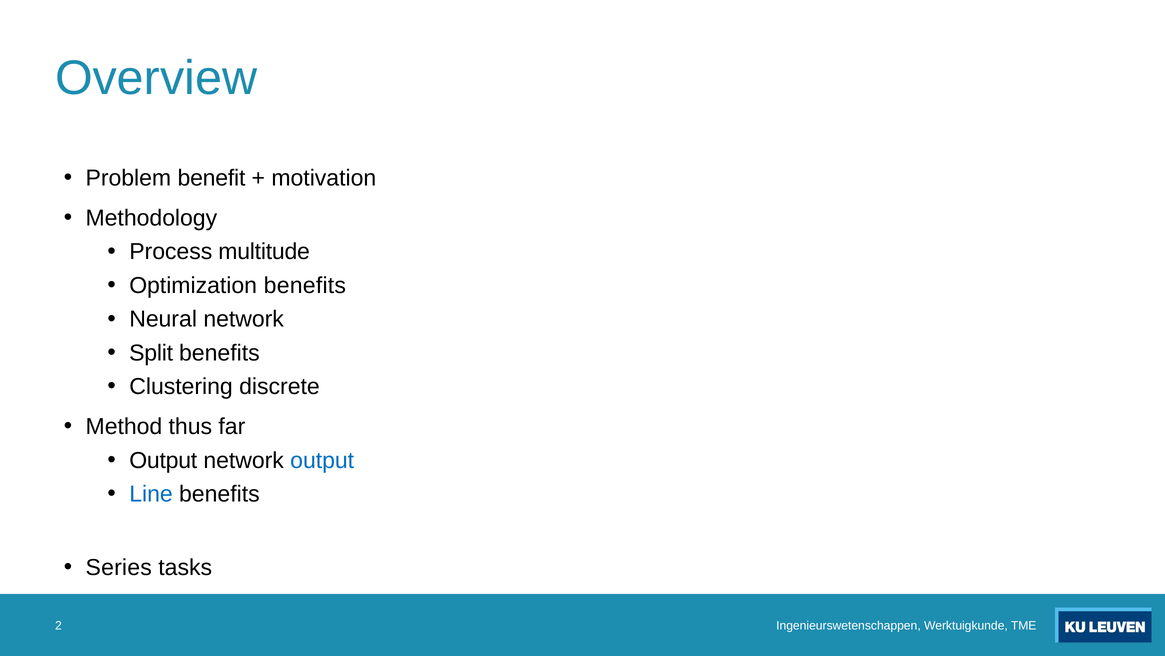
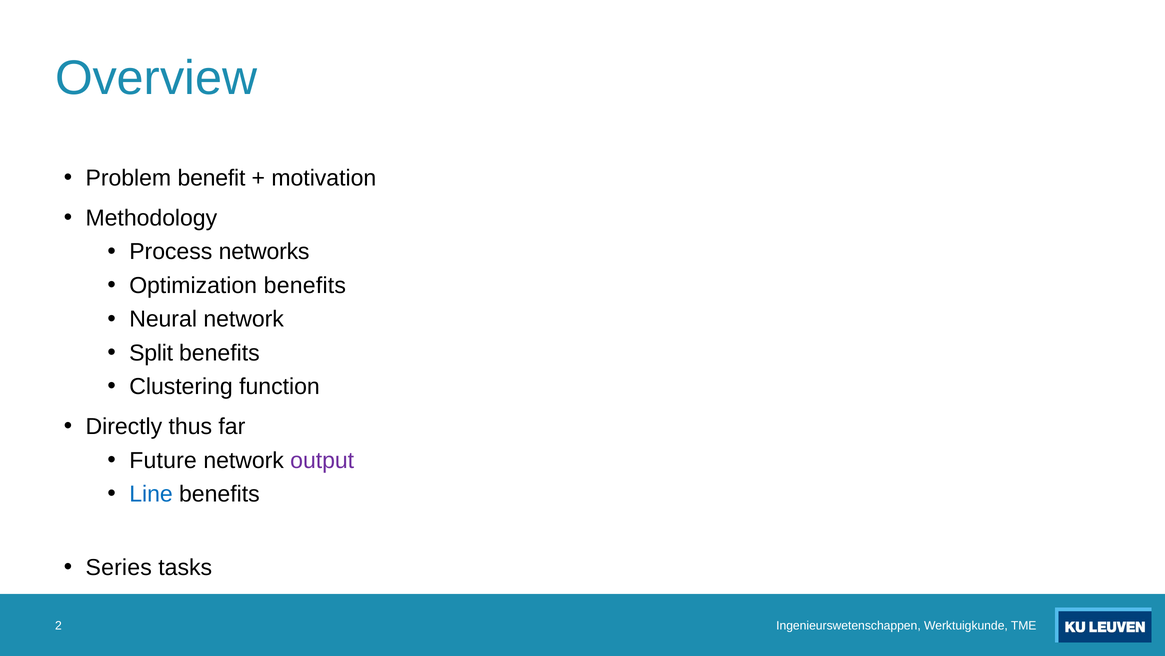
multitude: multitude -> networks
discrete: discrete -> function
Method: Method -> Directly
Output at (163, 460): Output -> Future
output at (322, 460) colour: blue -> purple
